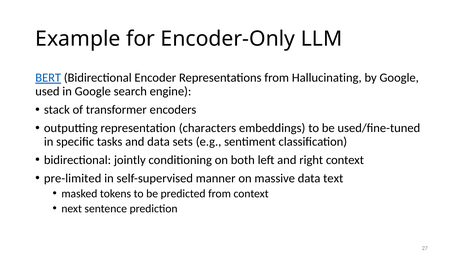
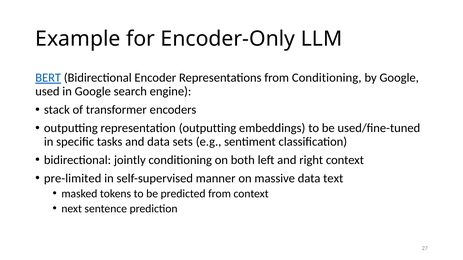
from Hallucinating: Hallucinating -> Conditioning
representation characters: characters -> outputting
